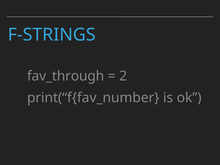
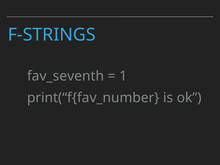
fav_through: fav_through -> fav_seventh
2: 2 -> 1
